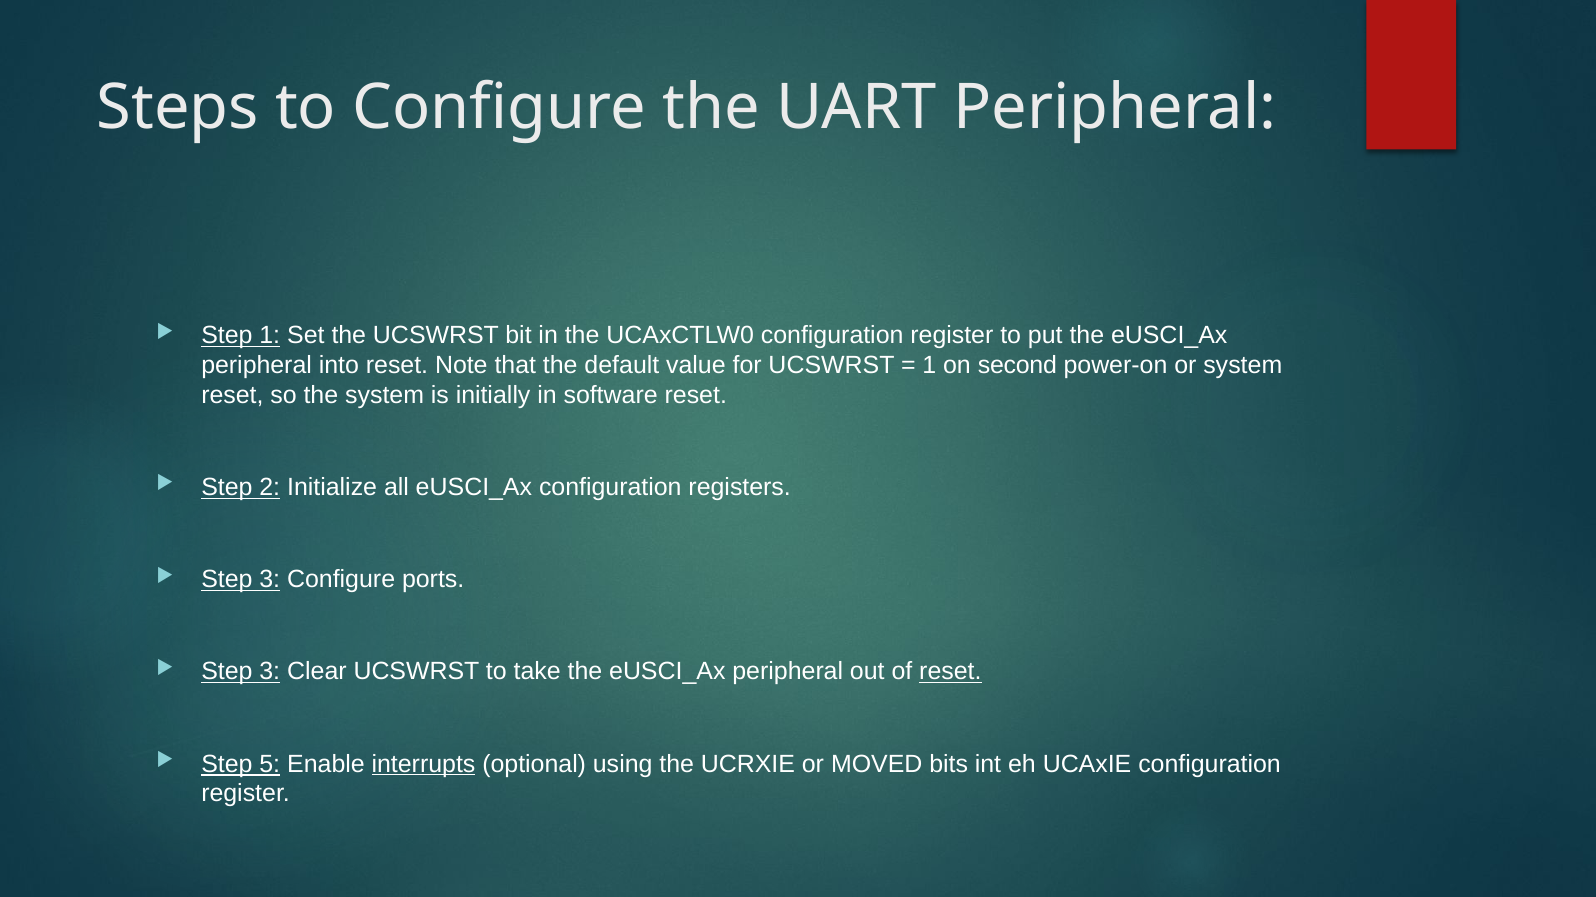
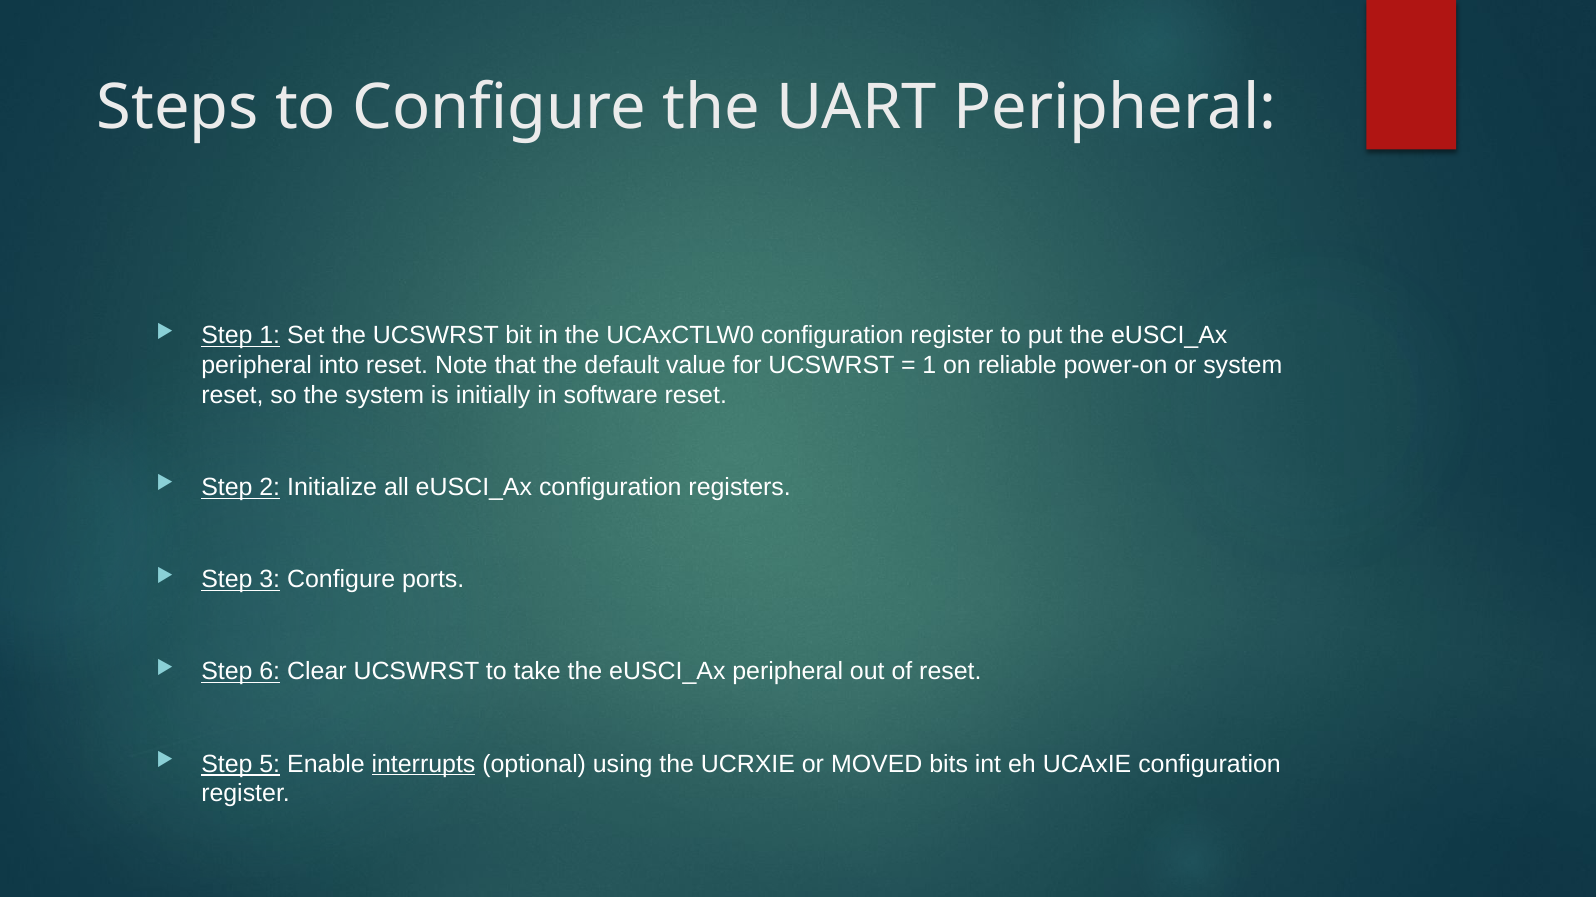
second: second -> reliable
3 at (270, 672): 3 -> 6
reset at (950, 672) underline: present -> none
